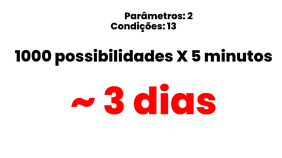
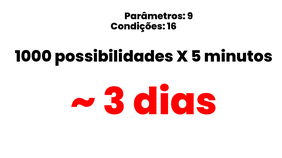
2: 2 -> 9
13: 13 -> 16
